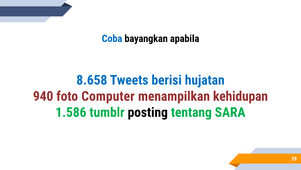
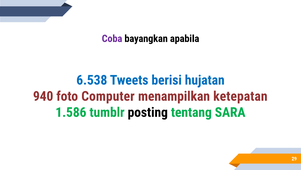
Coba colour: blue -> purple
8.658: 8.658 -> 6.538
kehidupan: kehidupan -> ketepatan
